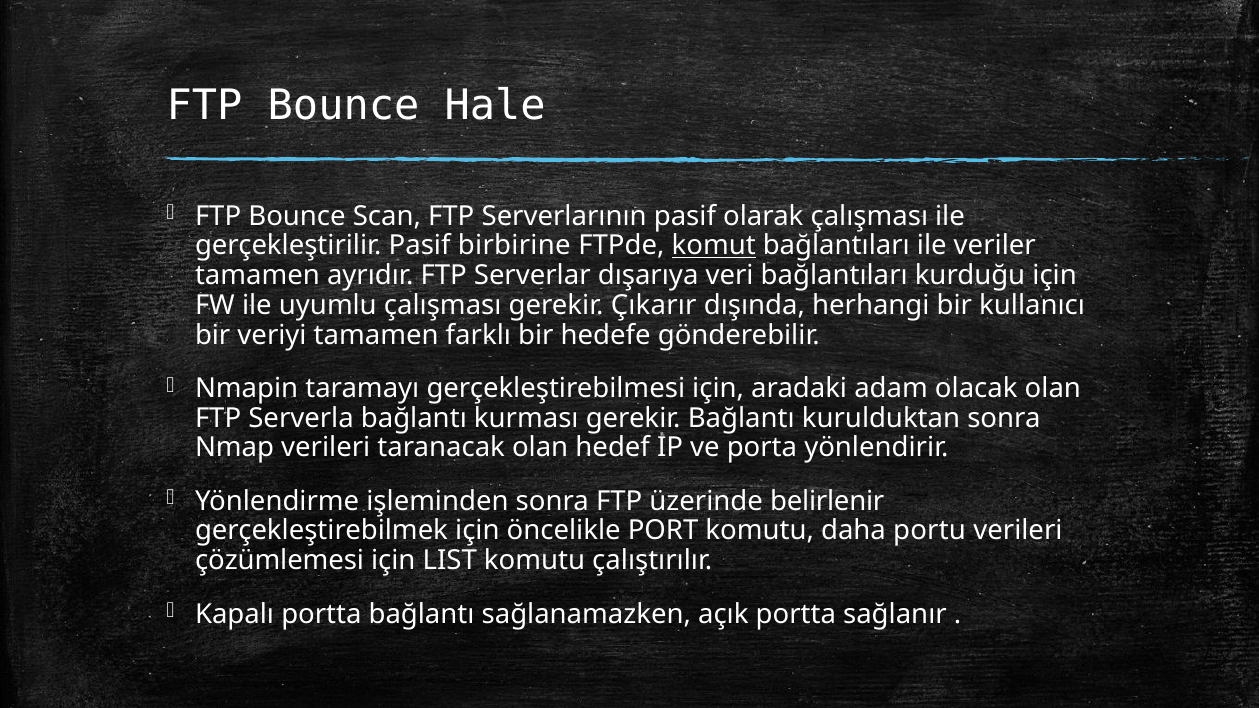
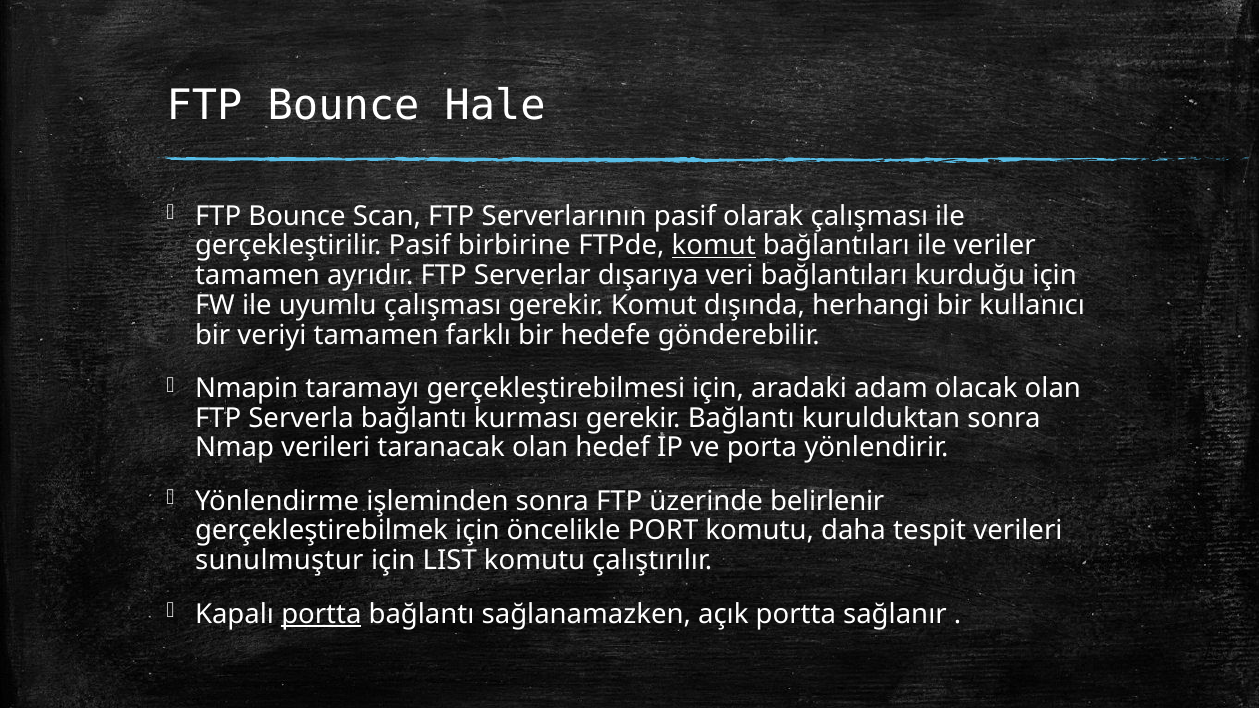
gerekir Çıkarır: Çıkarır -> Komut
portu: portu -> tespit
çözümlemesi: çözümlemesi -> sunulmuştur
portta at (321, 614) underline: none -> present
